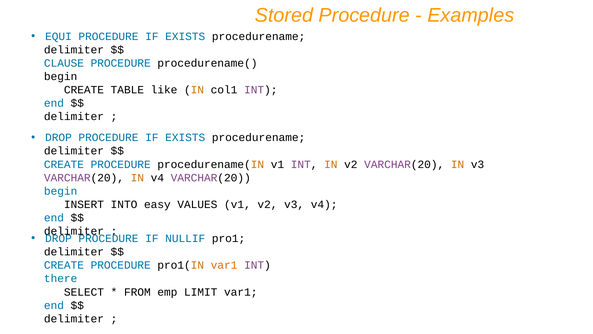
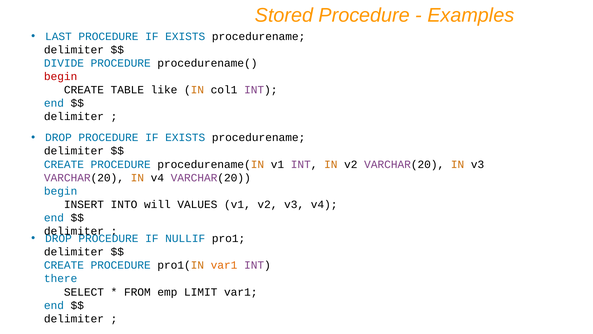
EQUI: EQUI -> LAST
CLAUSE: CLAUSE -> DIVIDE
begin at (61, 76) colour: black -> red
easy: easy -> will
